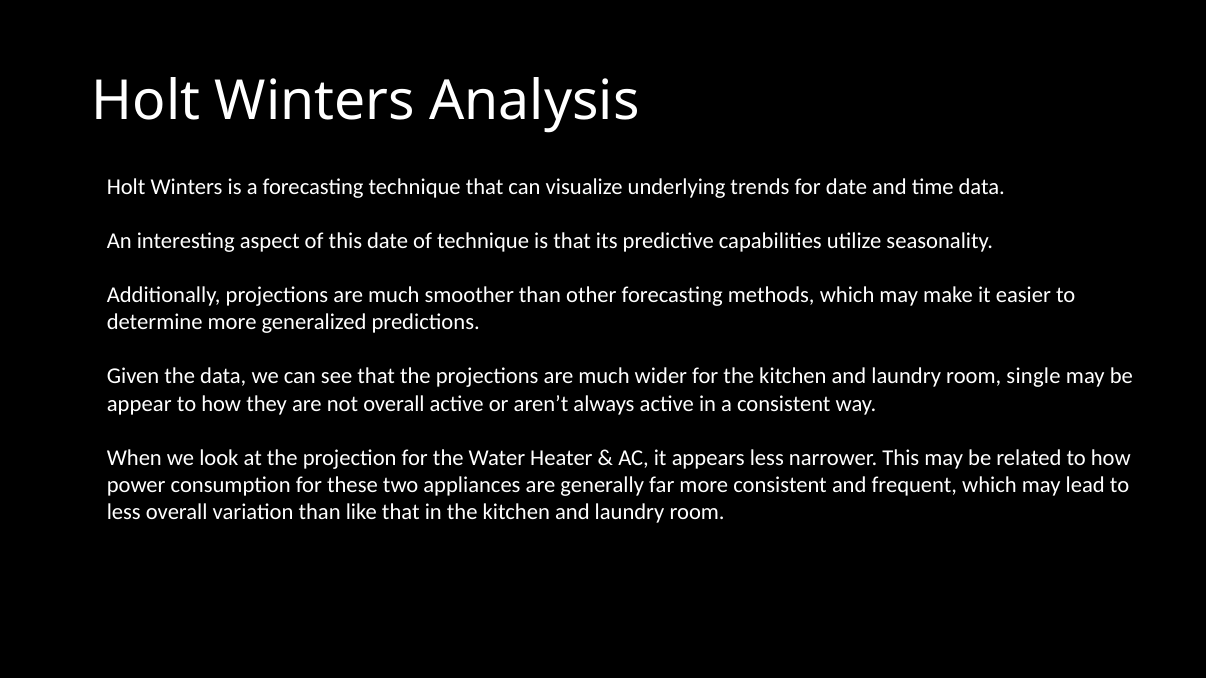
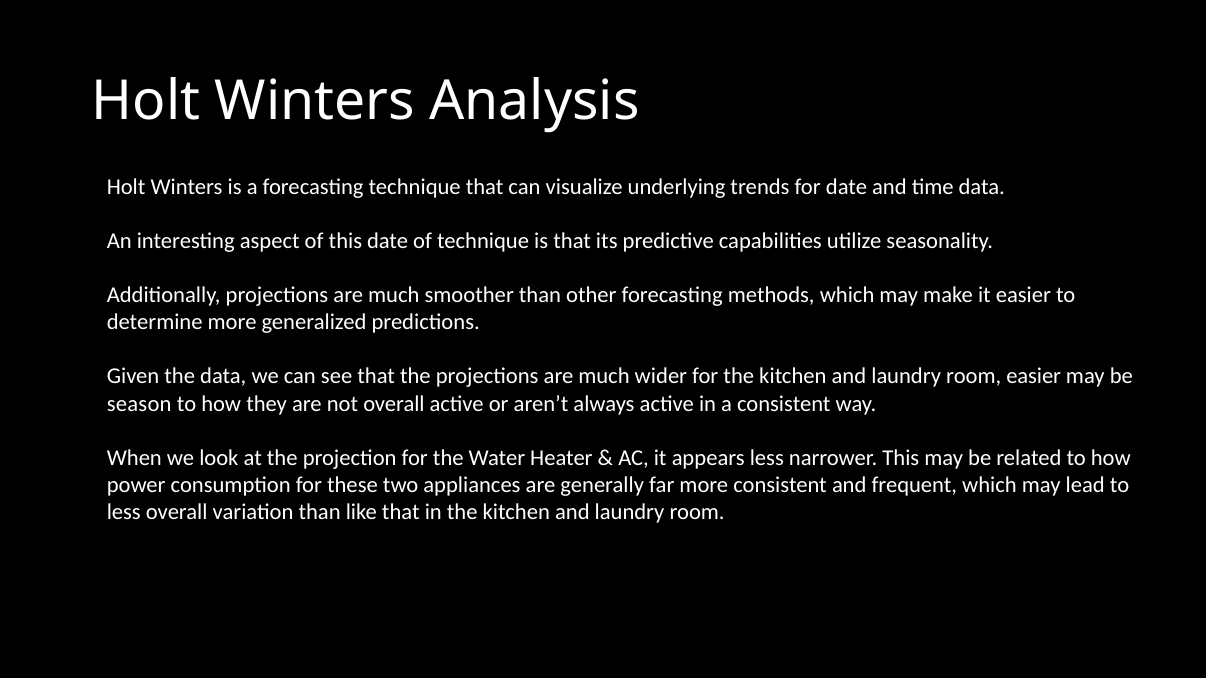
room single: single -> easier
appear: appear -> season
